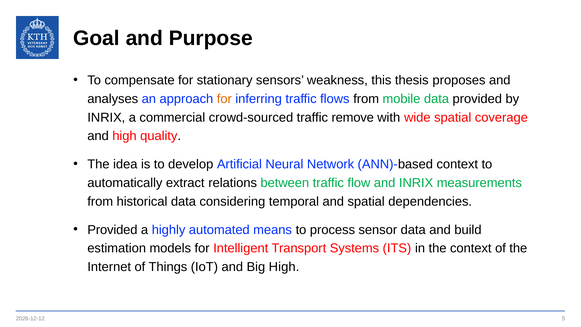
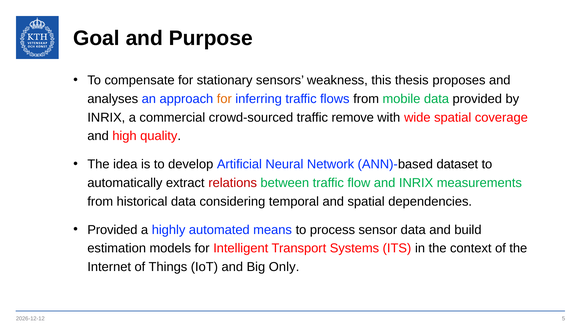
ANN)-based context: context -> dataset
relations colour: black -> red
Big High: High -> Only
